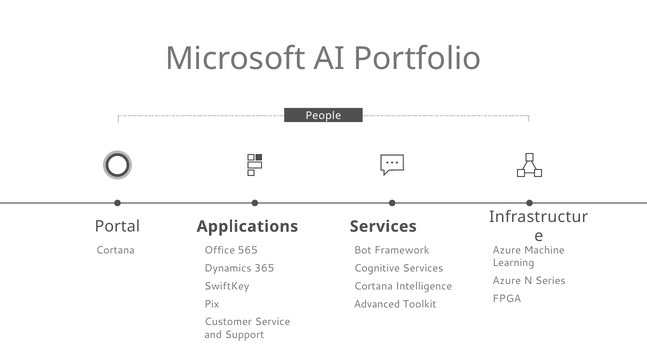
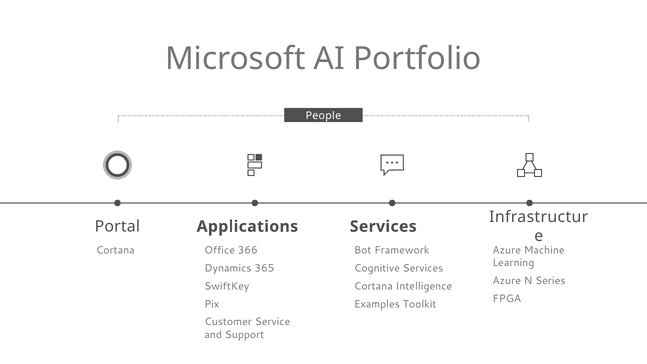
565: 565 -> 366
Advanced: Advanced -> Examples
